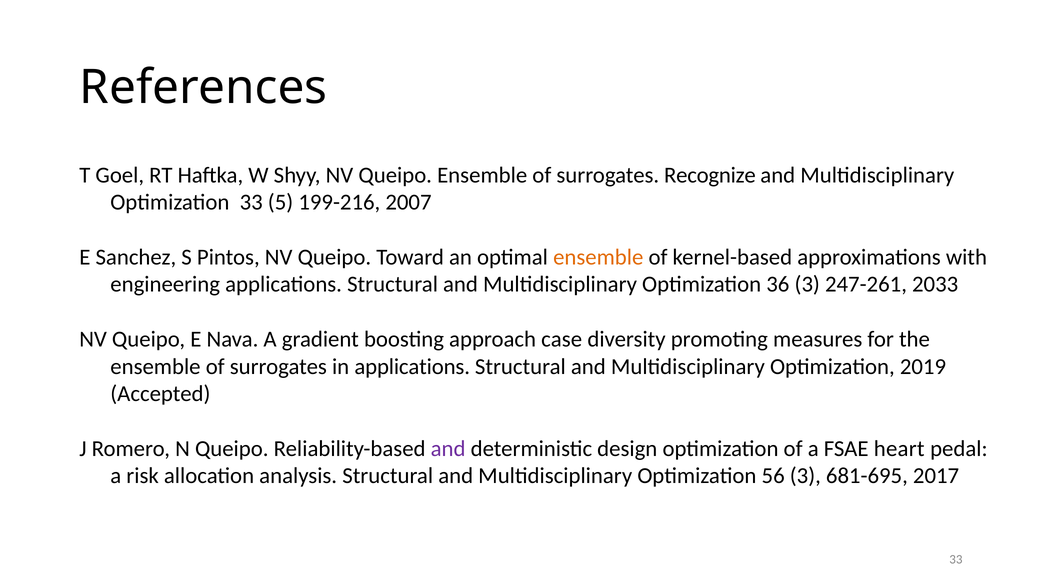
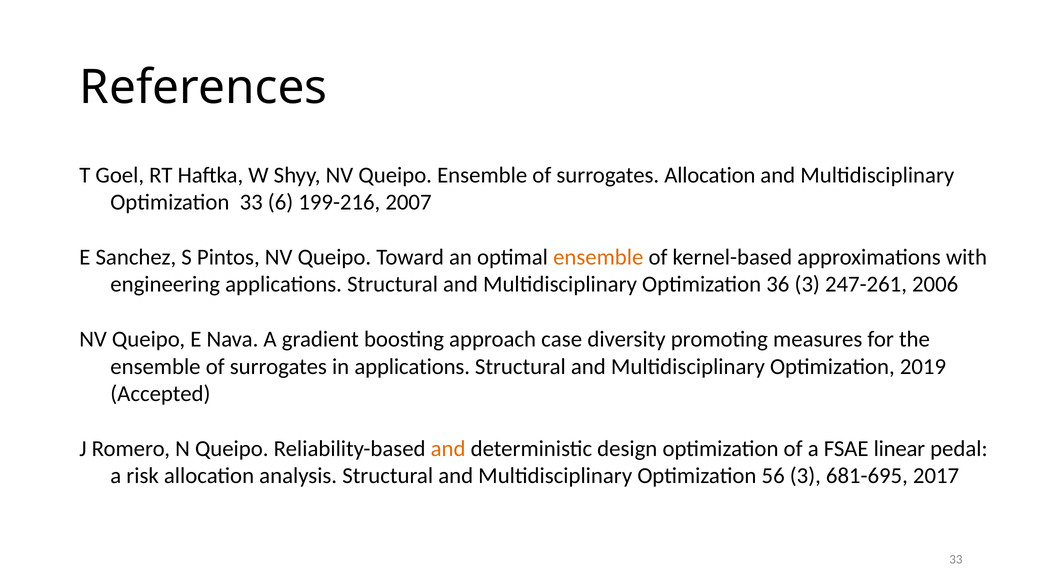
surrogates Recognize: Recognize -> Allocation
5: 5 -> 6
2033: 2033 -> 2006
and at (448, 449) colour: purple -> orange
heart: heart -> linear
